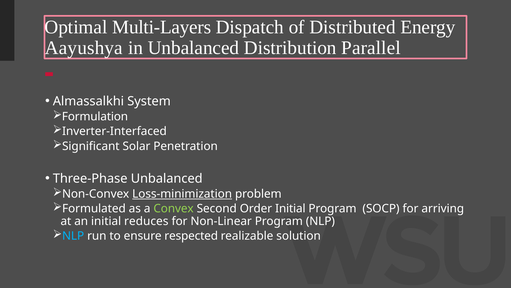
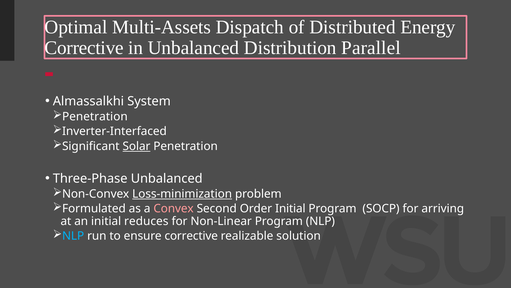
Multi-Layers: Multi-Layers -> Multi-Assets
Aayushya at (84, 48): Aayushya -> Corrective
Formulation at (95, 116): Formulation -> Penetration
Solar underline: none -> present
Convex colour: light green -> pink
ensure respected: respected -> corrective
